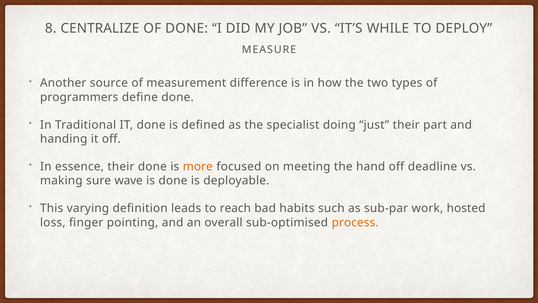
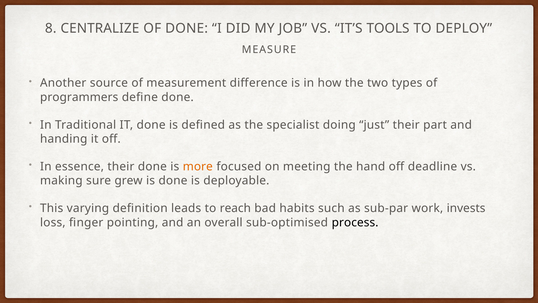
WHILE: WHILE -> TOOLS
wave: wave -> grew
hosted: hosted -> invests
process colour: orange -> black
